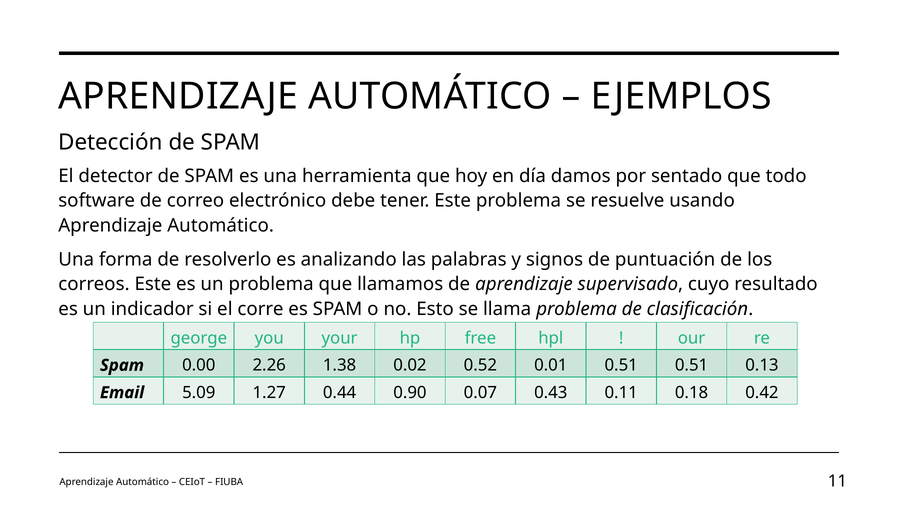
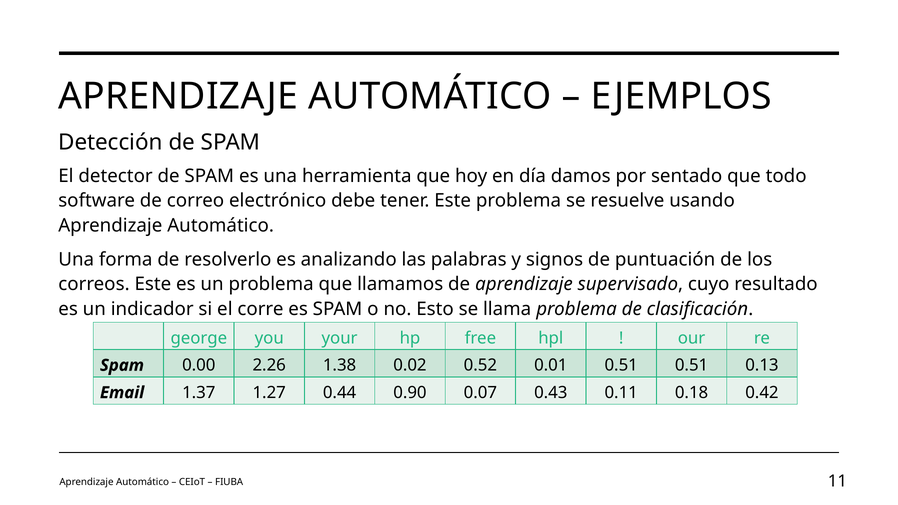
5.09: 5.09 -> 1.37
